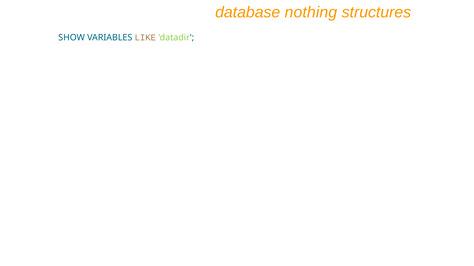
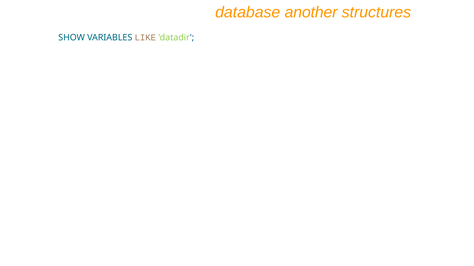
nothing: nothing -> another
